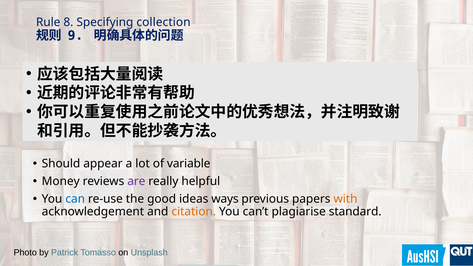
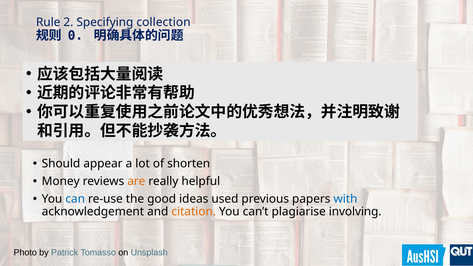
8: 8 -> 2
9: 9 -> 0
variable: variable -> shorten
are colour: purple -> orange
ways: ways -> used
with colour: orange -> blue
standard: standard -> involving
